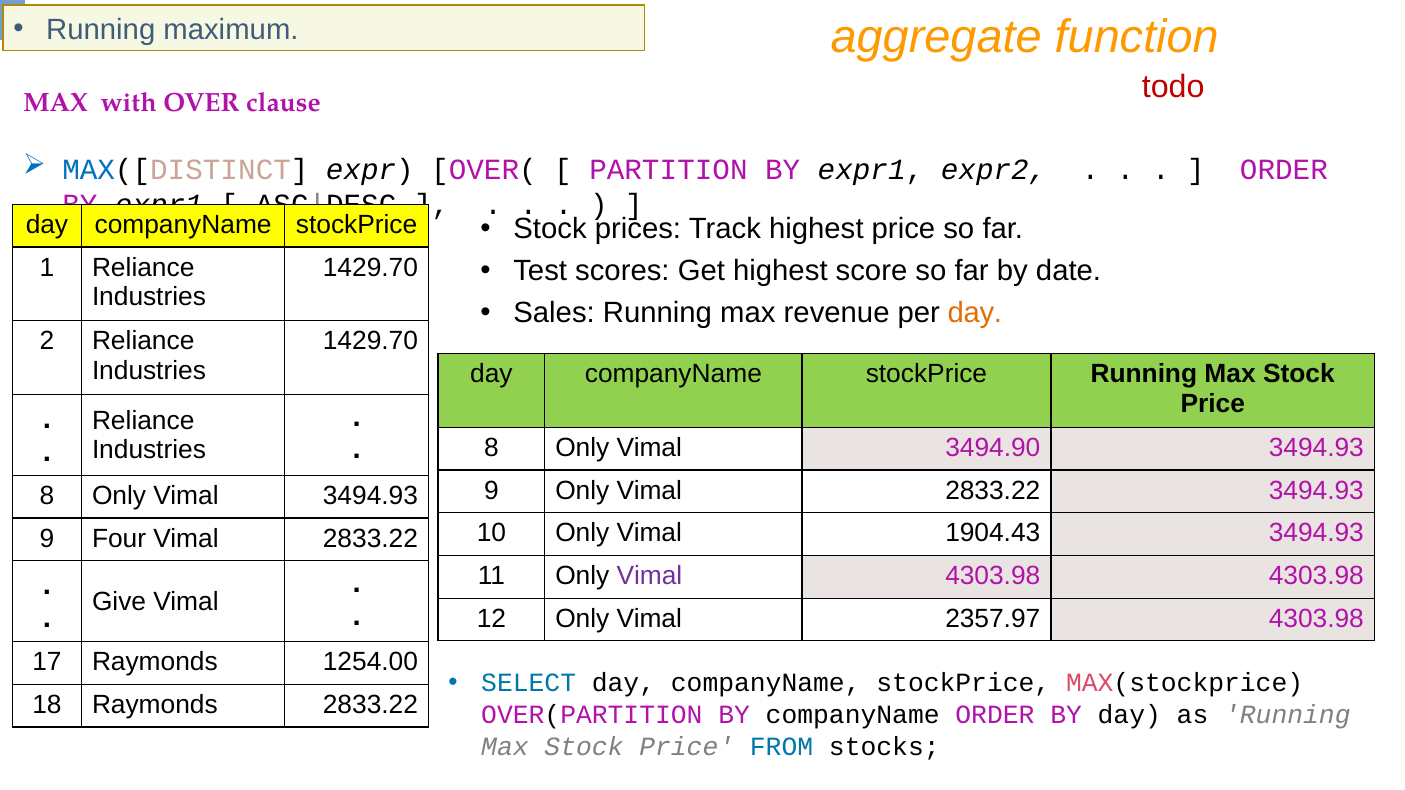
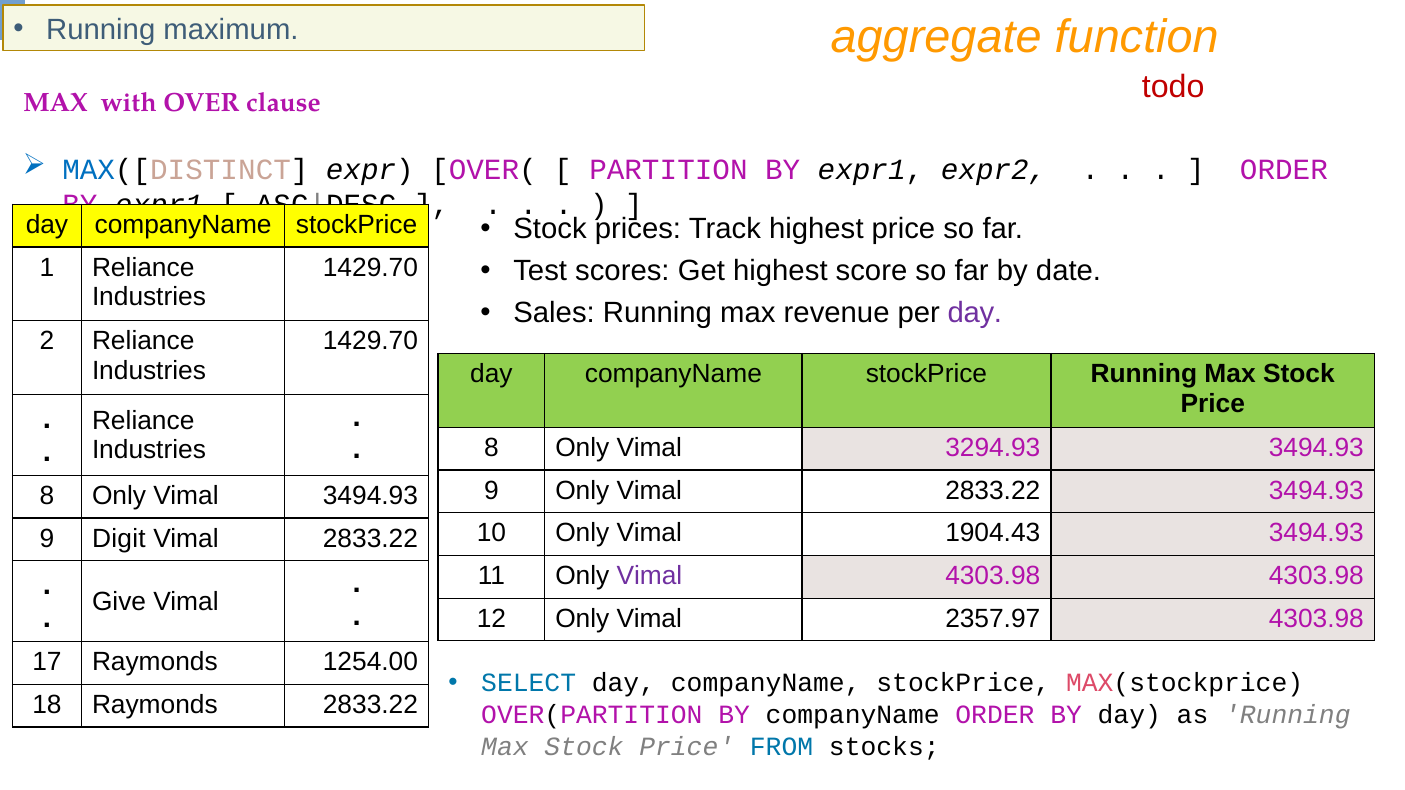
day at (975, 313) colour: orange -> purple
3494.90: 3494.90 -> 3294.93
Four: Four -> Digit
